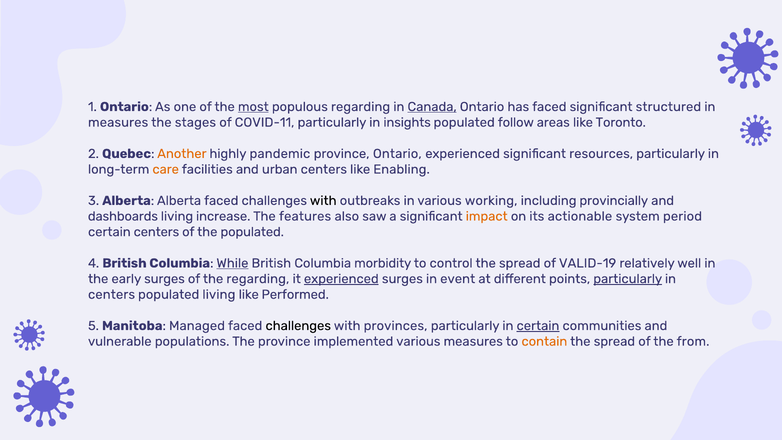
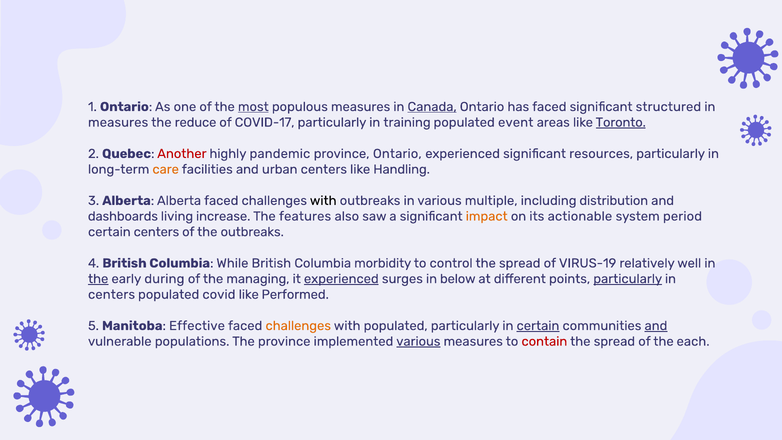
populous regarding: regarding -> measures
stages: stages -> reduce
COVID-11: COVID-11 -> COVID-17
insights: insights -> training
follow: follow -> event
Toronto underline: none -> present
Another colour: orange -> red
Enabling: Enabling -> Handling
working: working -> multiple
provincially: provincially -> distribution
the populated: populated -> outbreaks
While underline: present -> none
VALID-19: VALID-19 -> VIRUS-19
the at (98, 279) underline: none -> present
early surges: surges -> during
the regarding: regarding -> managing
event: event -> below
populated living: living -> covid
Managed: Managed -> Effective
challenges at (298, 326) colour: black -> orange
with provinces: provinces -> populated
and at (656, 326) underline: none -> present
various at (418, 341) underline: none -> present
contain colour: orange -> red
from: from -> each
